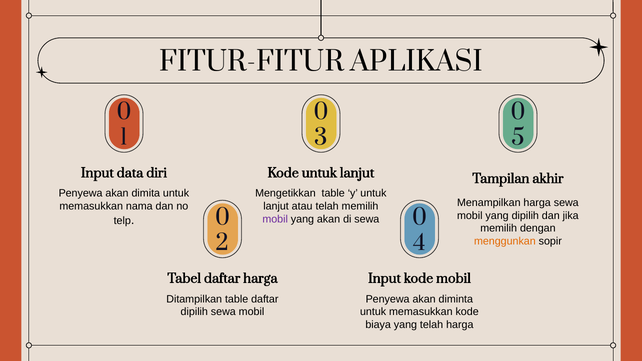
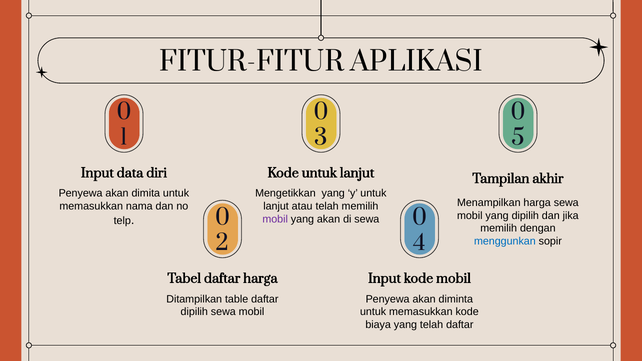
Mengetikkan table: table -> yang
menggunkan colour: orange -> blue
telah harga: harga -> daftar
